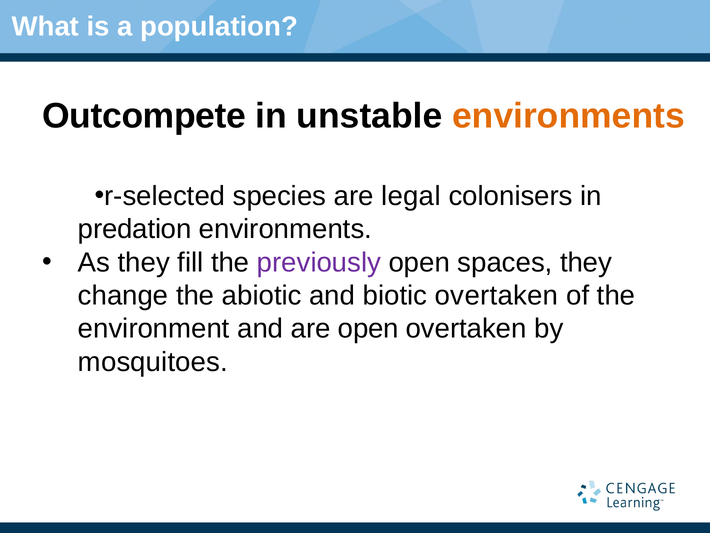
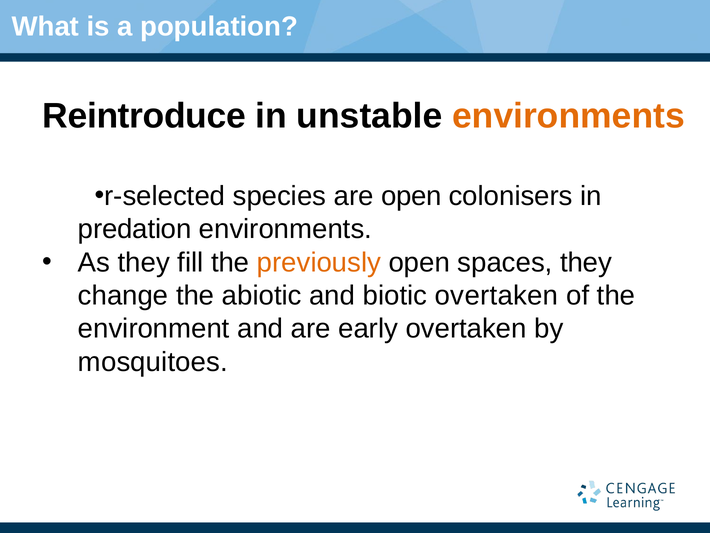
Outcompete: Outcompete -> Reintroduce
are legal: legal -> open
previously colour: purple -> orange
are open: open -> early
